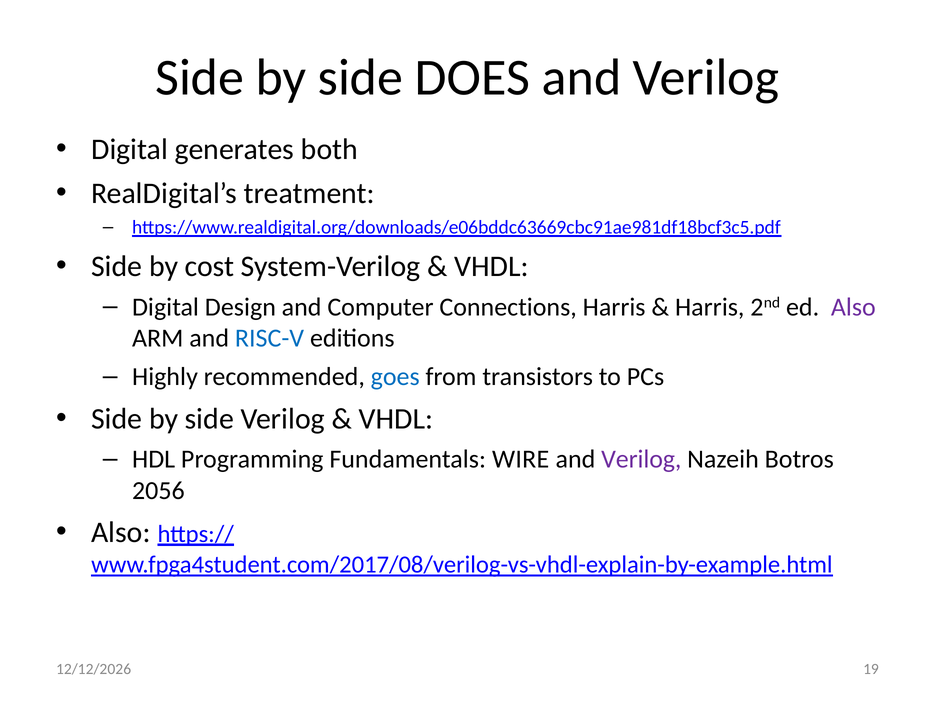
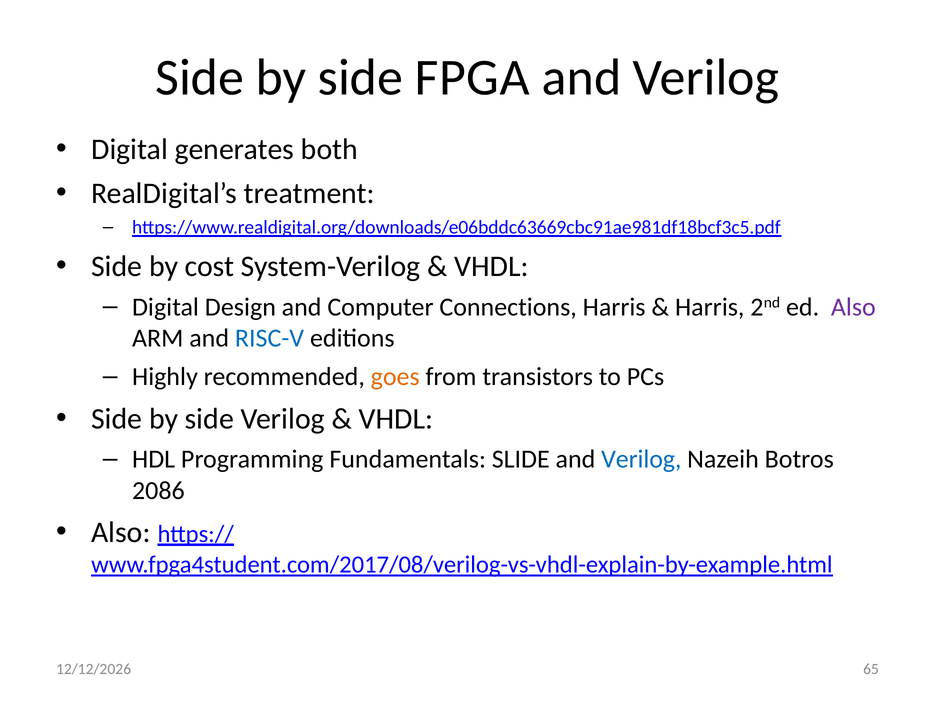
DOES: DOES -> FPGA
goes colour: blue -> orange
WIRE: WIRE -> SLIDE
Verilog at (641, 459) colour: purple -> blue
2056: 2056 -> 2086
19: 19 -> 65
